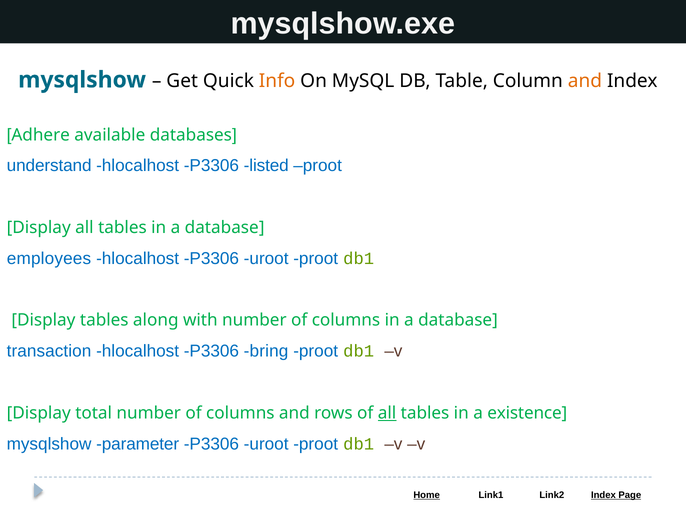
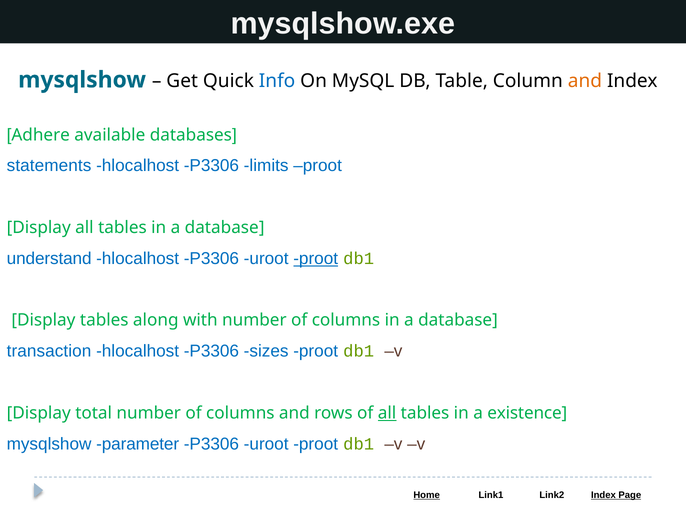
Info colour: orange -> blue
understand: understand -> statements
listed: listed -> limits
employees: employees -> understand
proot at (316, 258) underline: none -> present
bring: bring -> sizes
